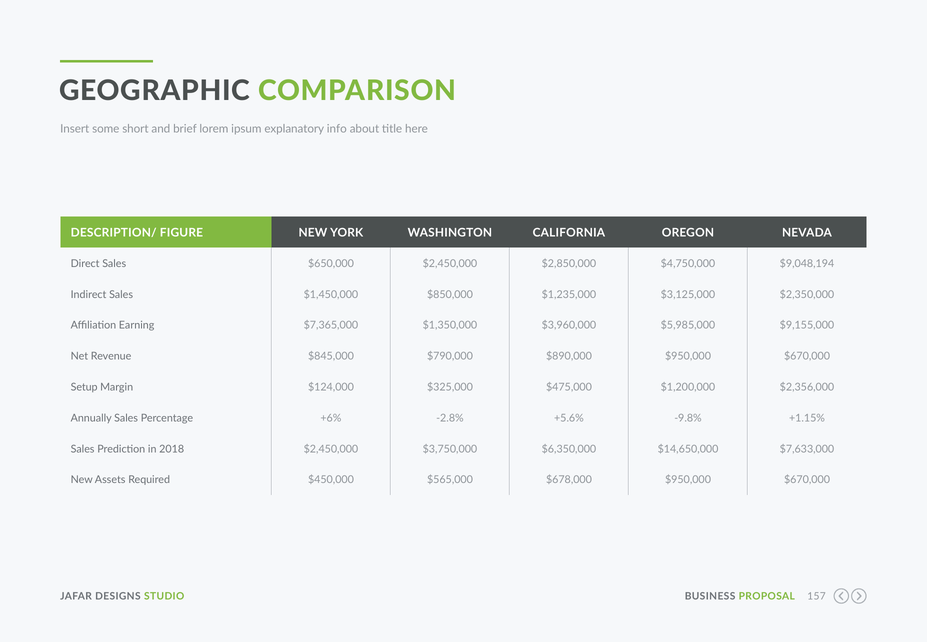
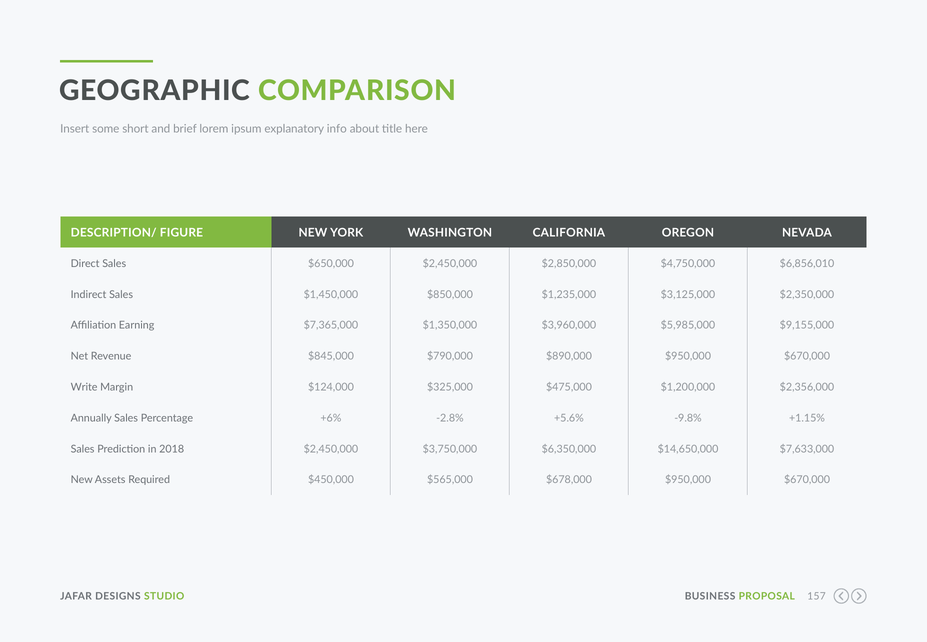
$9,048,194: $9,048,194 -> $6,856,010
Setup: Setup -> Write
